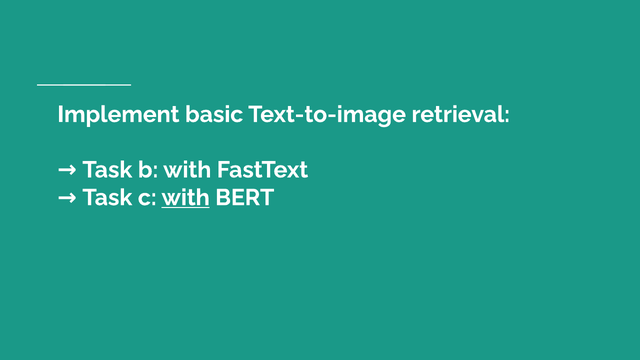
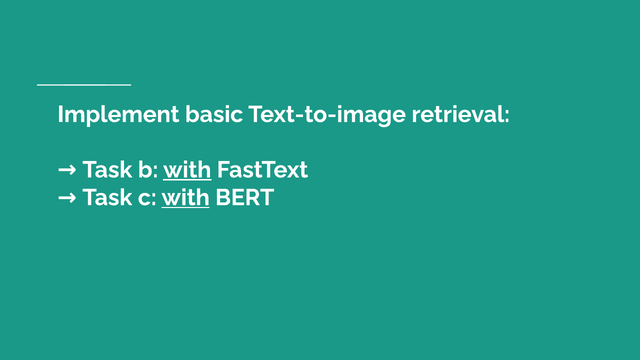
with at (187, 170) underline: none -> present
